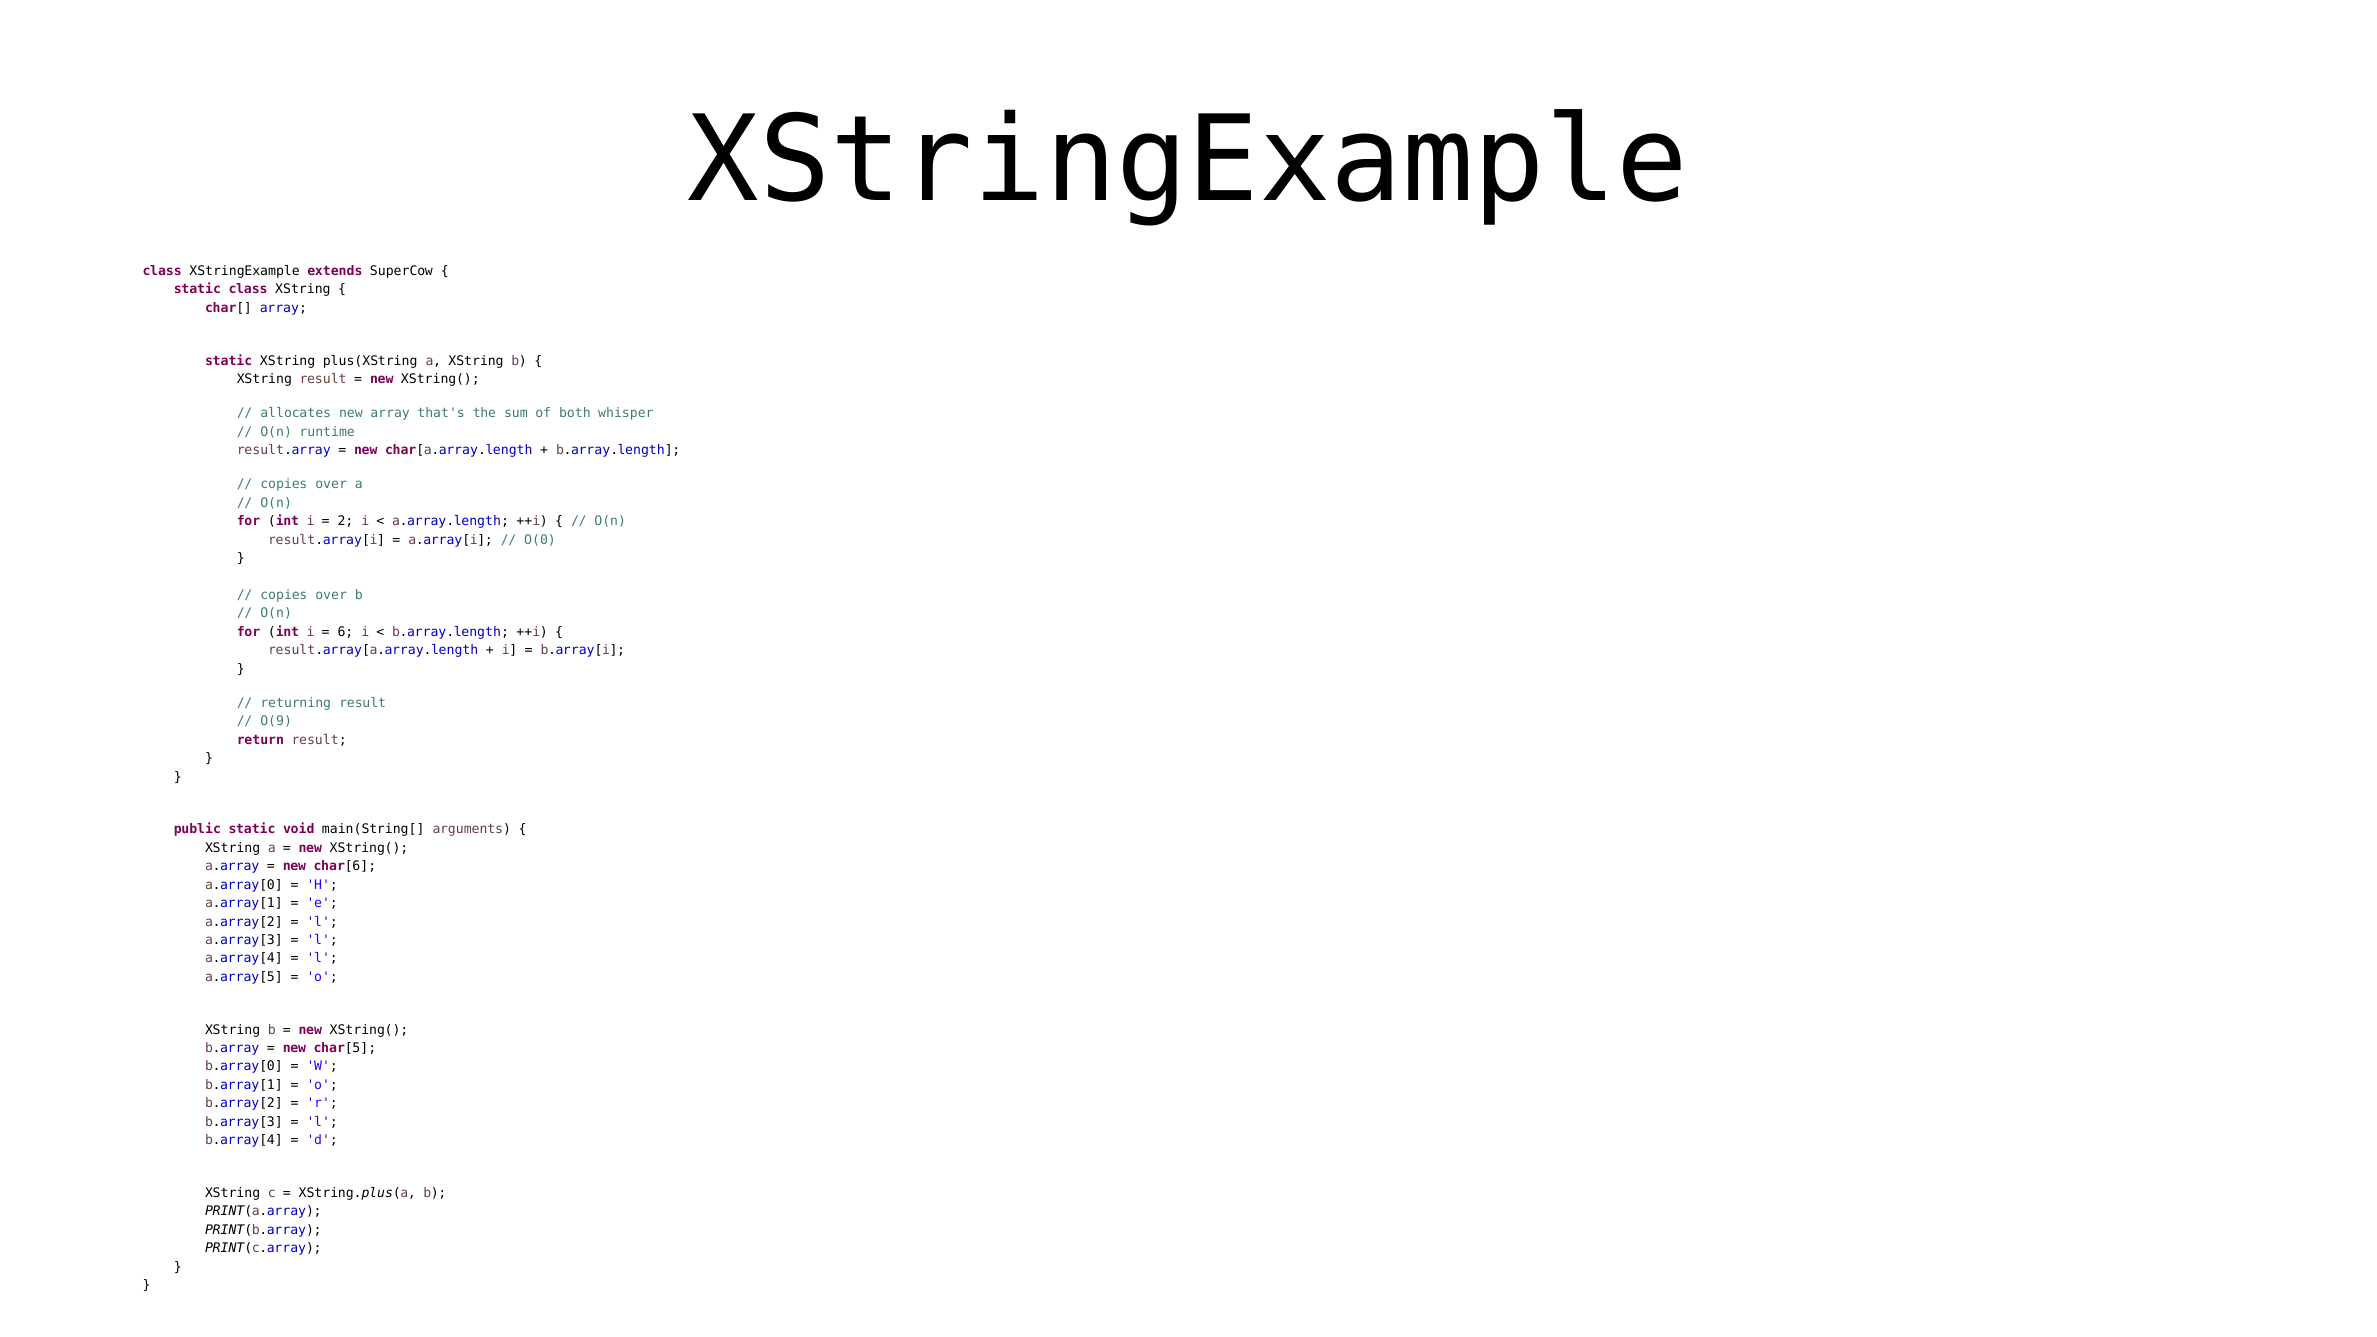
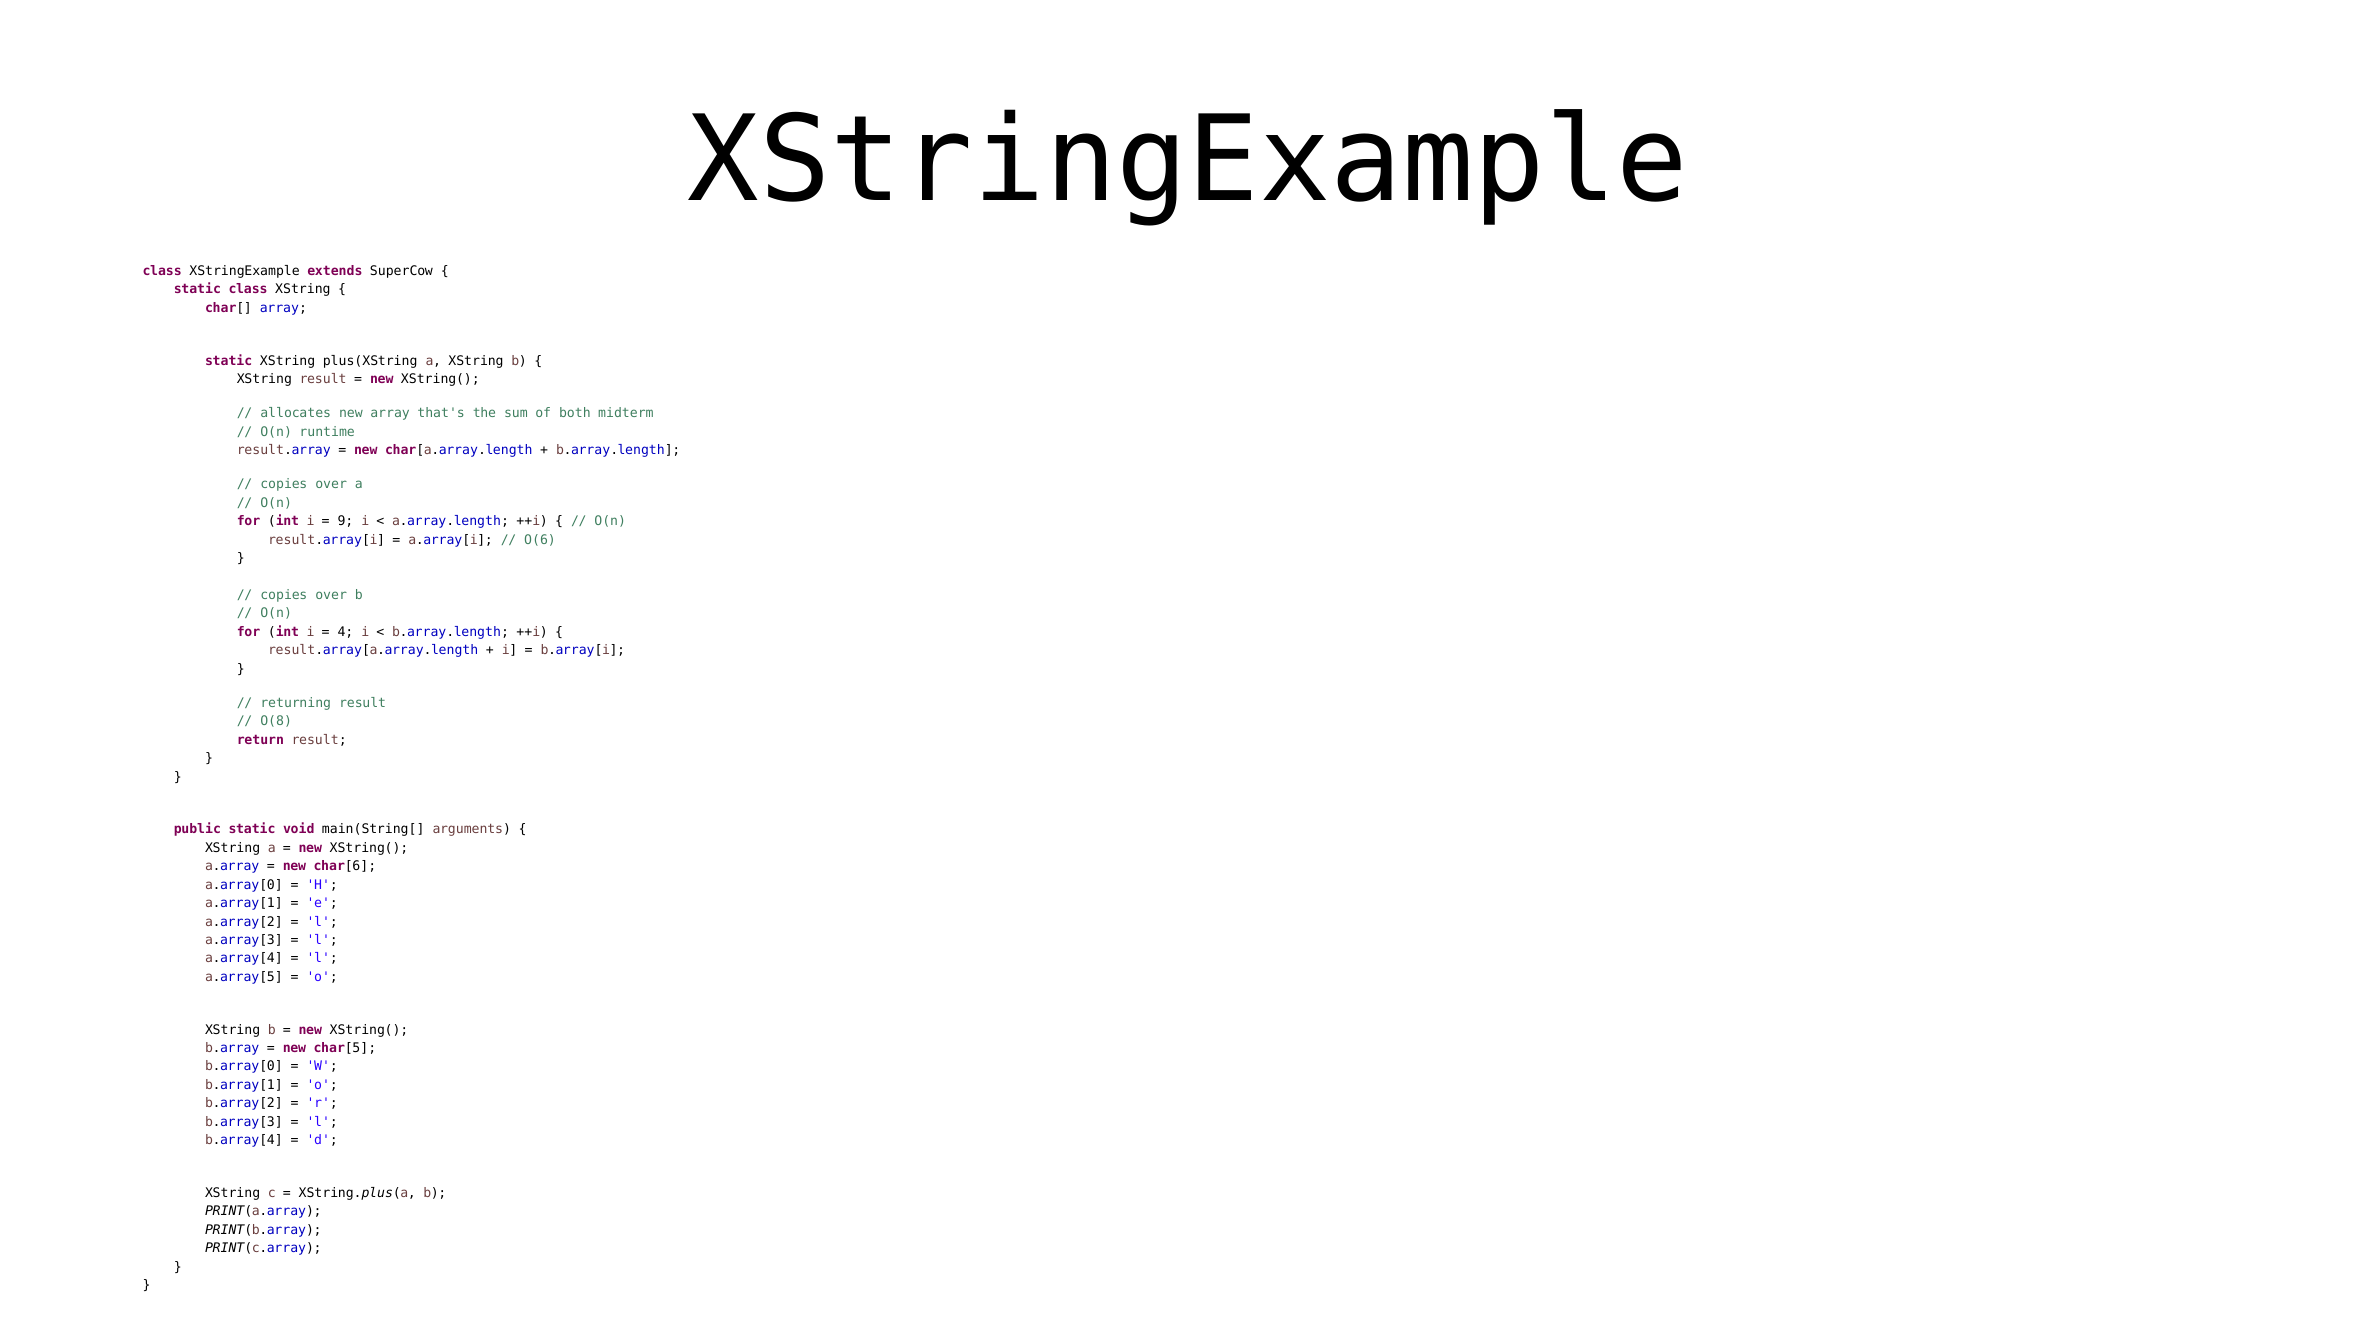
whisper: whisper -> midterm
2: 2 -> 9
O(0: O(0 -> O(6
6: 6 -> 4
O(9: O(9 -> O(8
